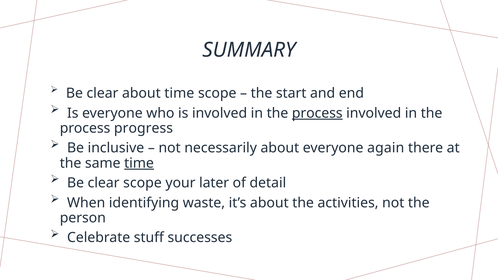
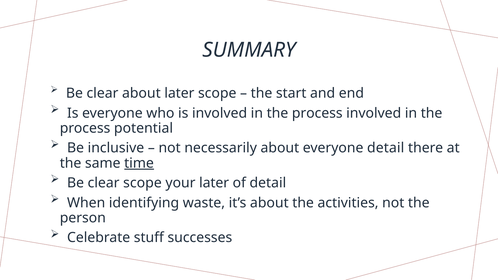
about time: time -> later
process at (317, 113) underline: present -> none
progress: progress -> potential
everyone again: again -> detail
